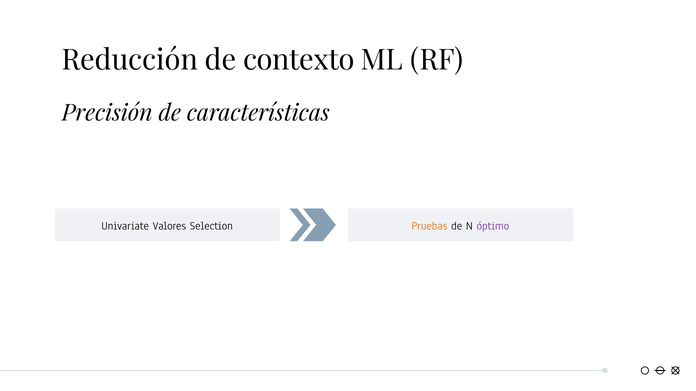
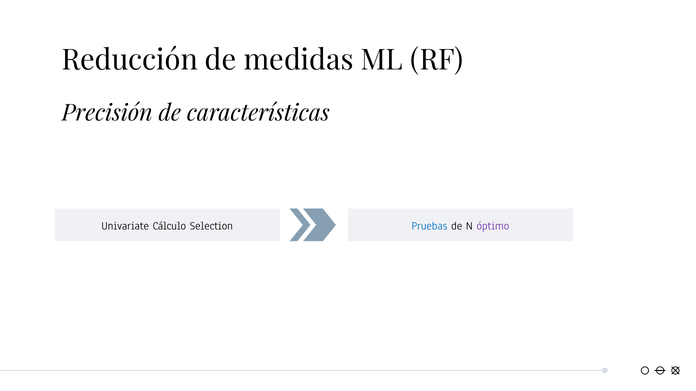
contexto: contexto -> medidas
Valores: Valores -> Cálculo
Pruebas colour: orange -> blue
